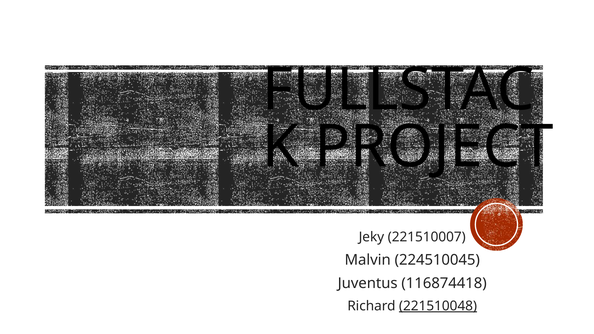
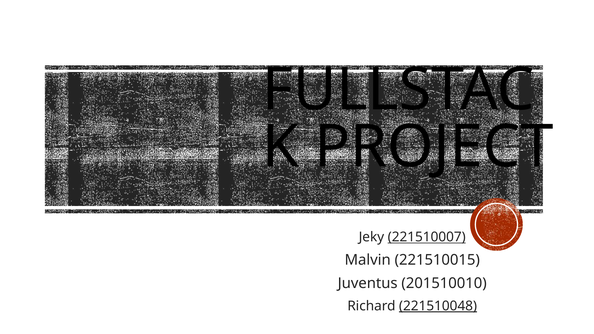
221510007 underline: none -> present
224510045: 224510045 -> 221510015
116874418: 116874418 -> 201510010
